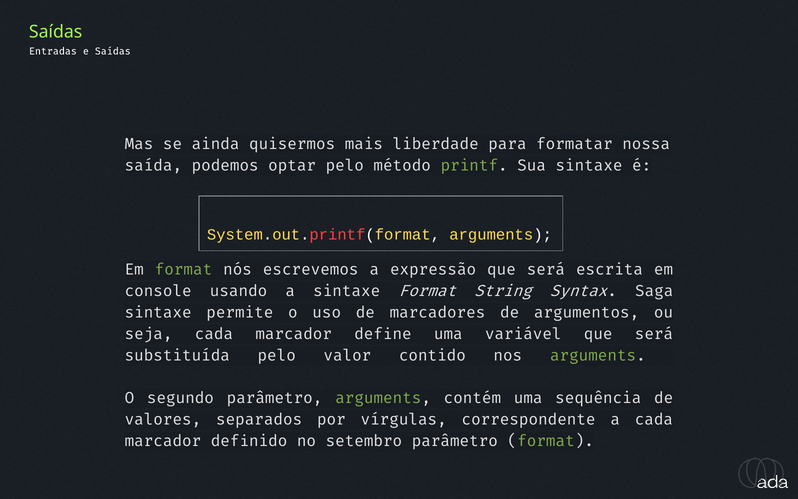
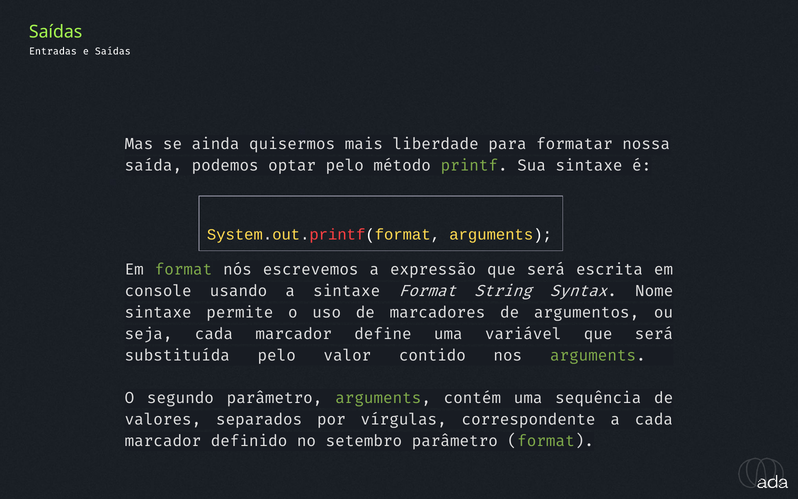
Saga: Saga -> Nome
